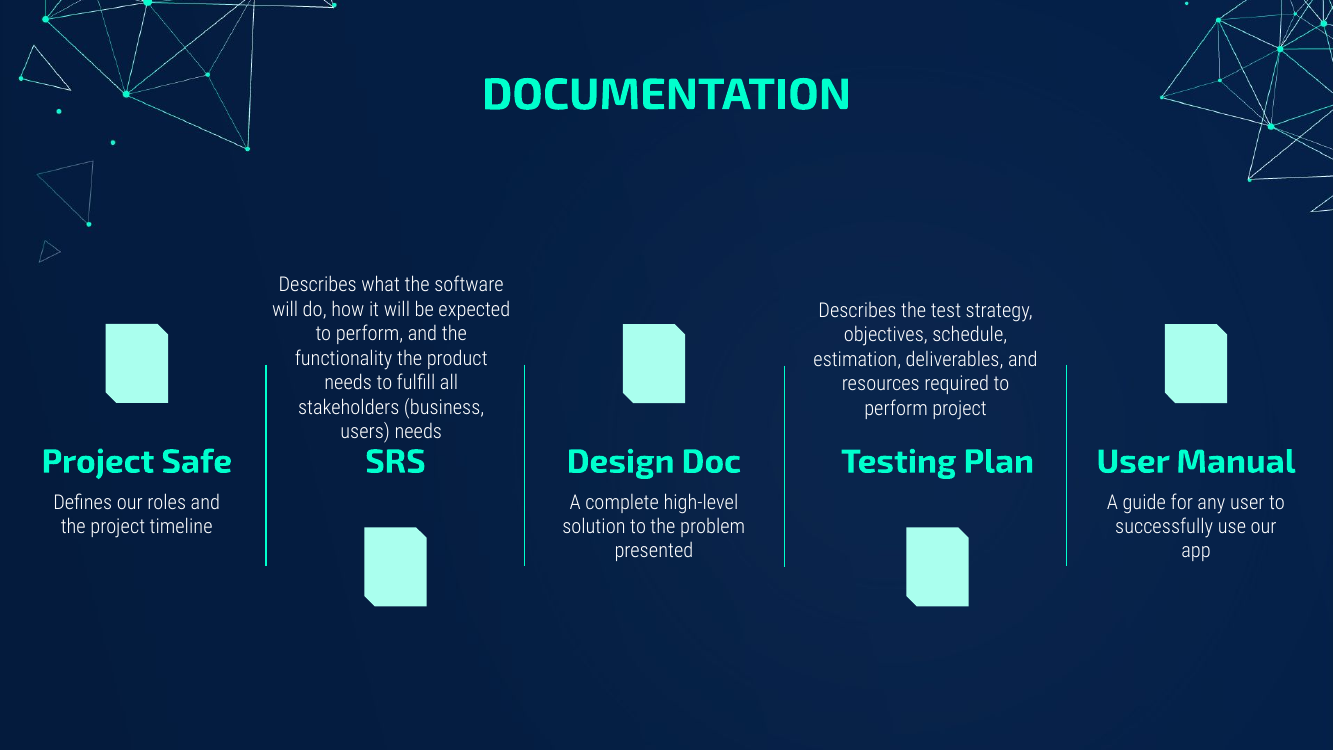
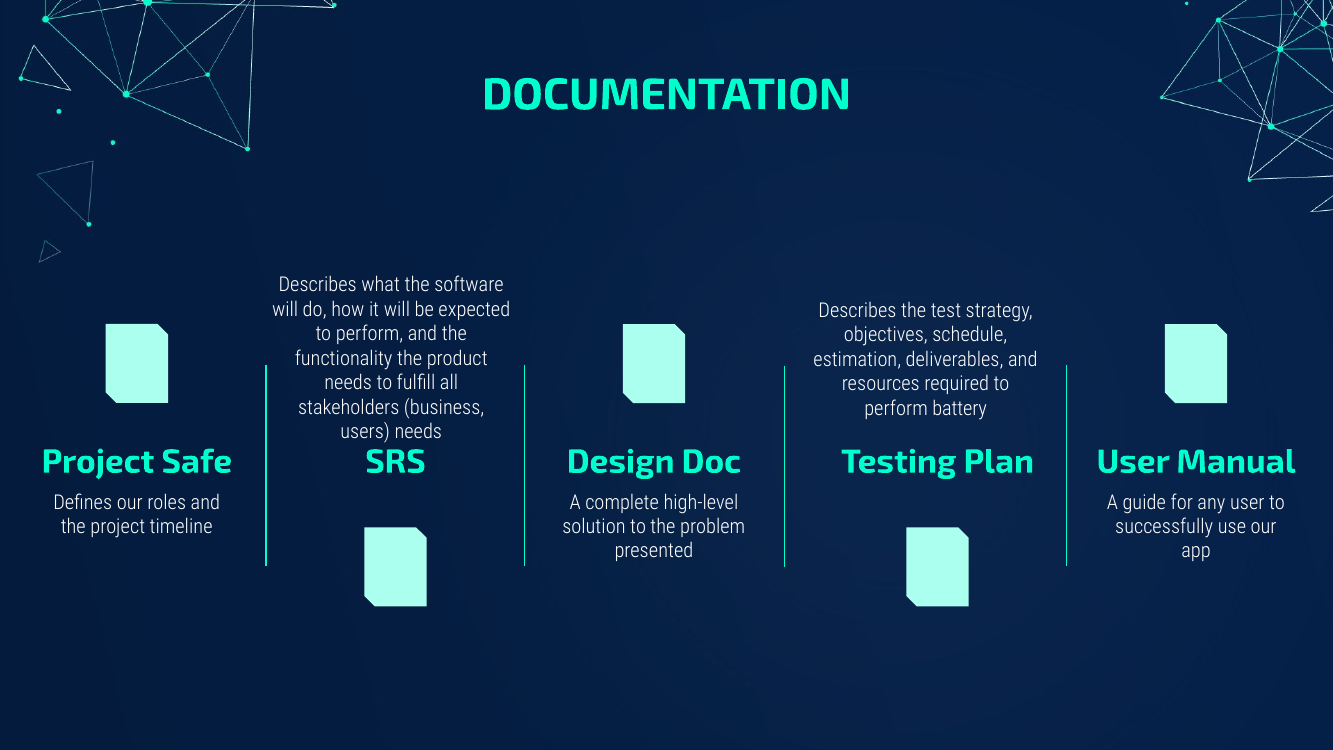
perform project: project -> battery
